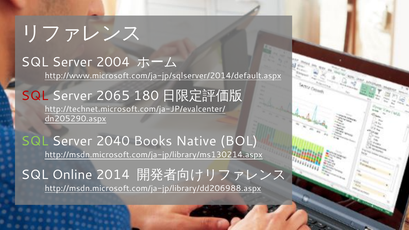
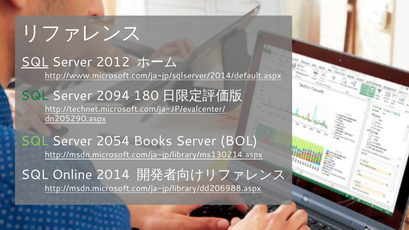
SQL at (35, 62) underline: none -> present
2004: 2004 -> 2012
SQL at (35, 96) colour: red -> green
2065: 2065 -> 2094
2040: 2040 -> 2054
Books Native: Native -> Server
